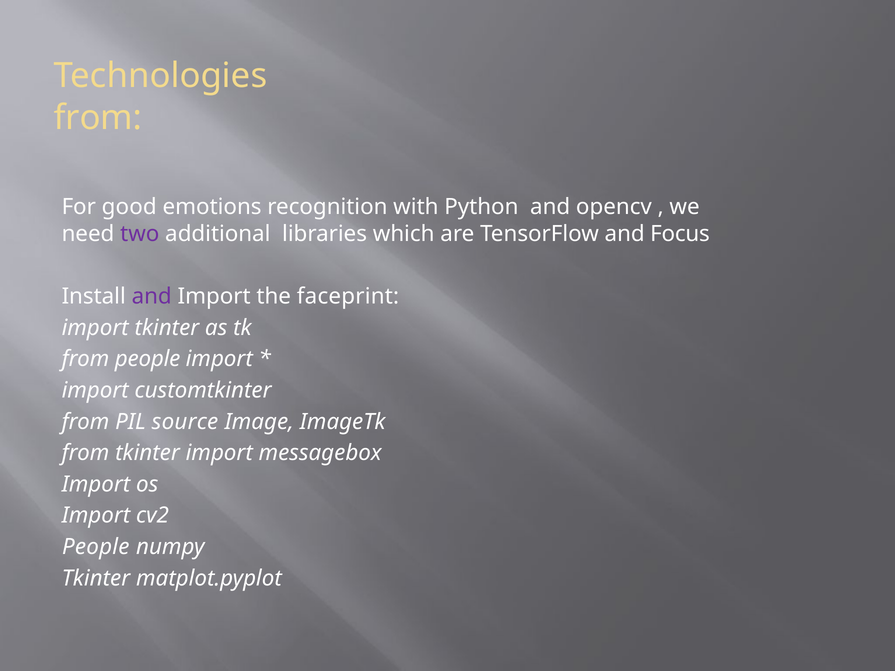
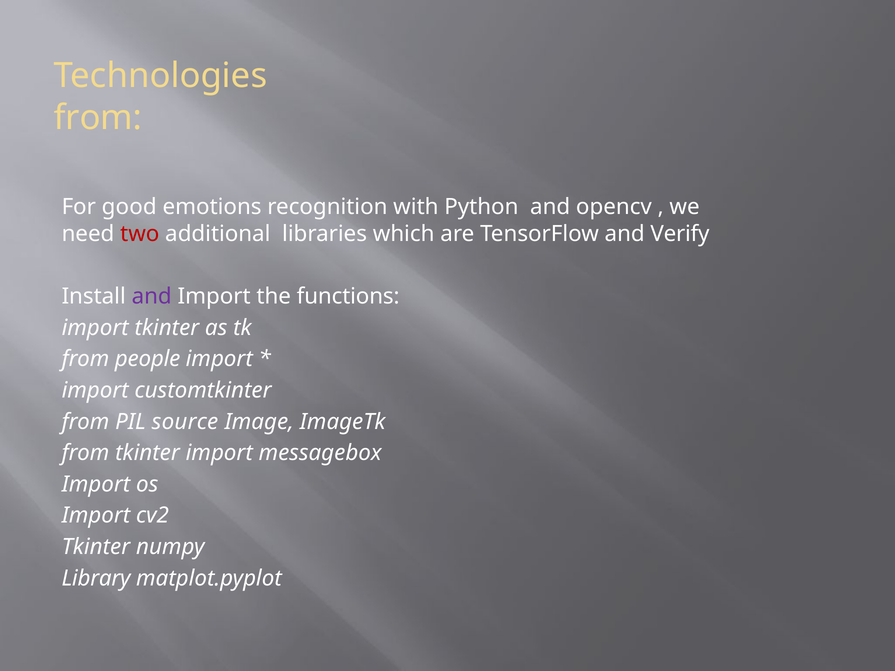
two colour: purple -> red
Focus: Focus -> Verify
faceprint: faceprint -> functions
People at (96, 547): People -> Tkinter
Tkinter at (96, 578): Tkinter -> Library
